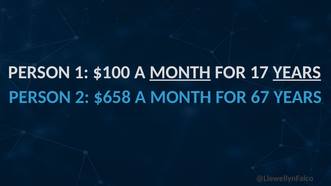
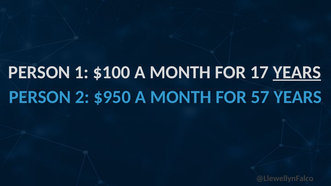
MONTH at (180, 72) underline: present -> none
$658: $658 -> $950
67: 67 -> 57
